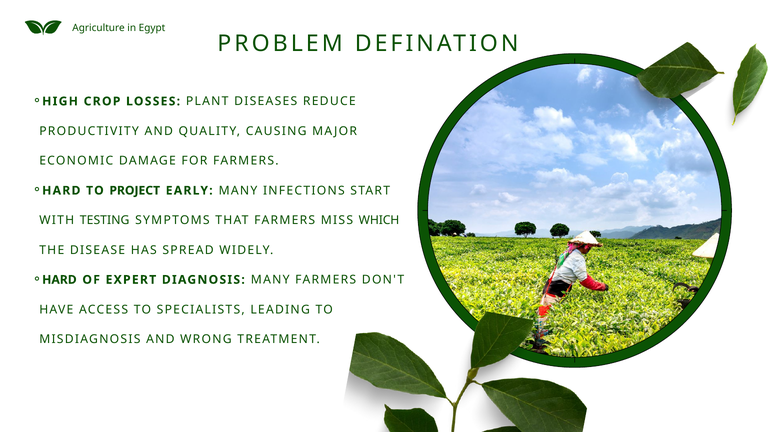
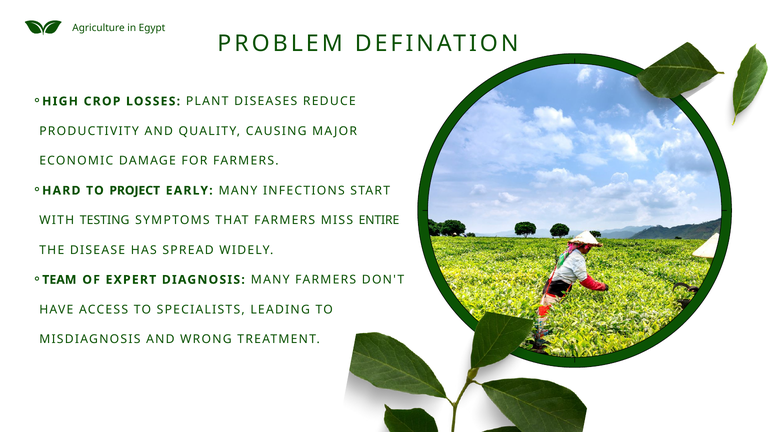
WHICH: WHICH -> ENTIRE
HARD at (59, 280): HARD -> TEAM
